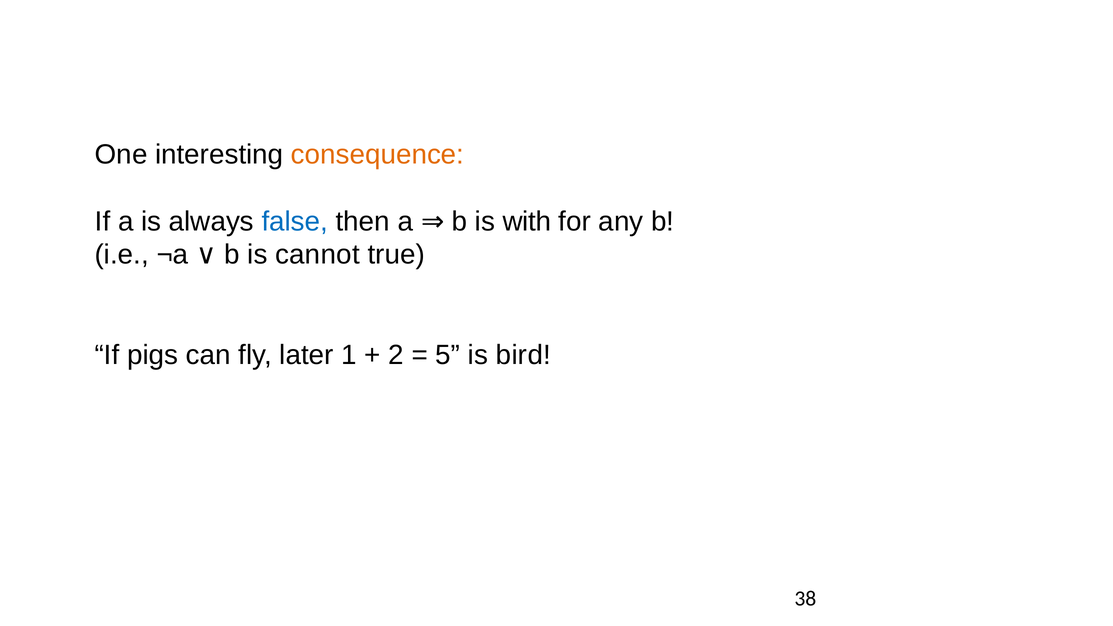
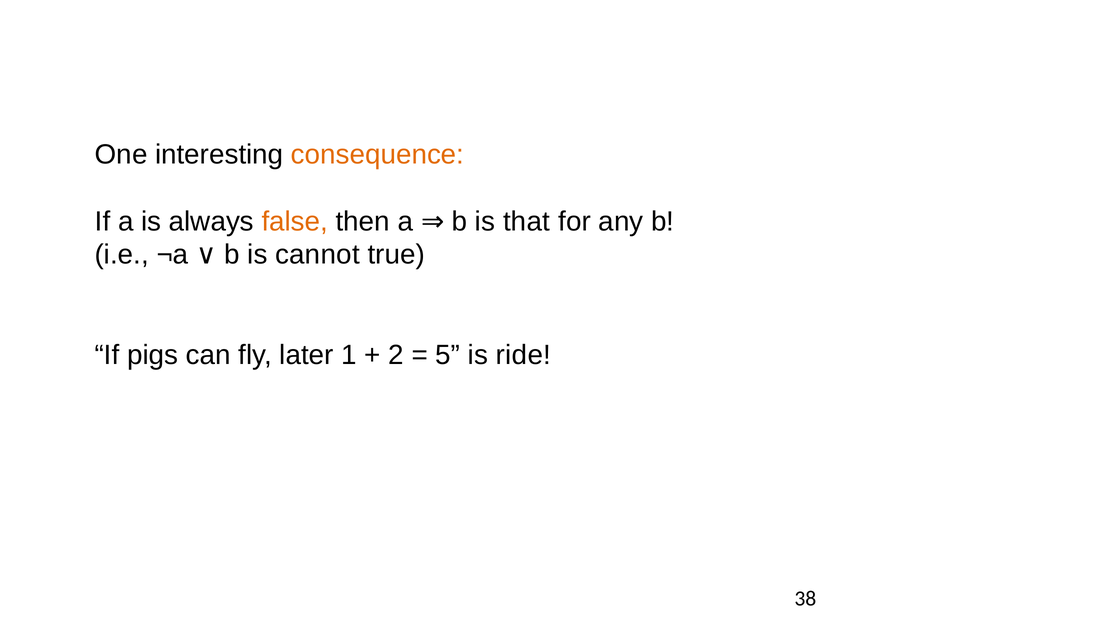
false colour: blue -> orange
with: with -> that
bird: bird -> ride
